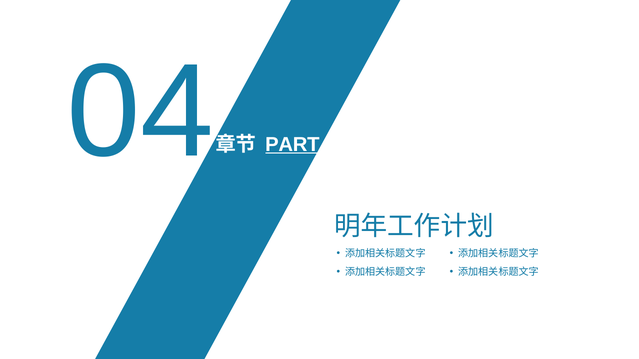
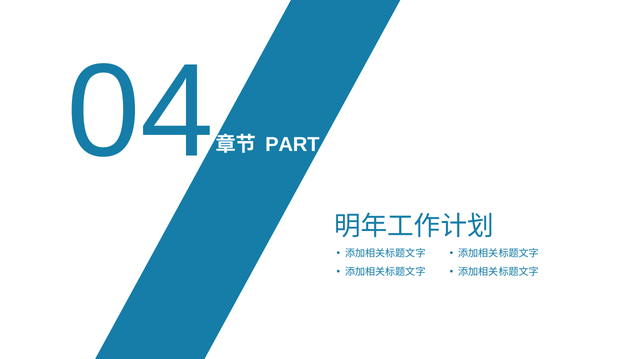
PART underline: present -> none
